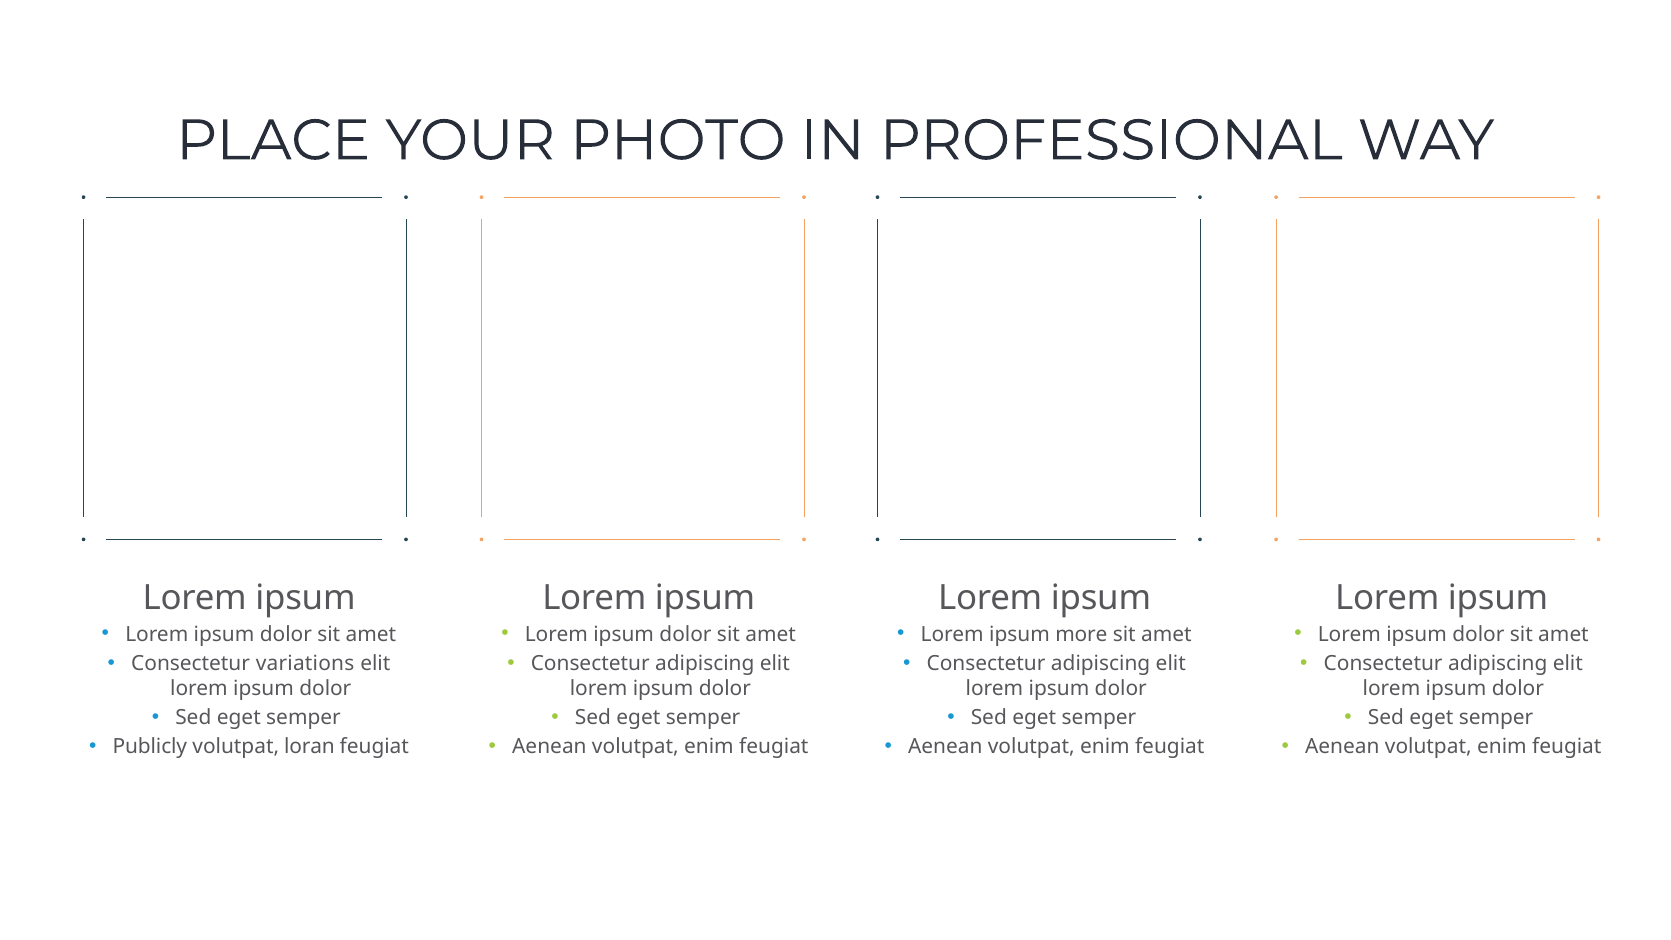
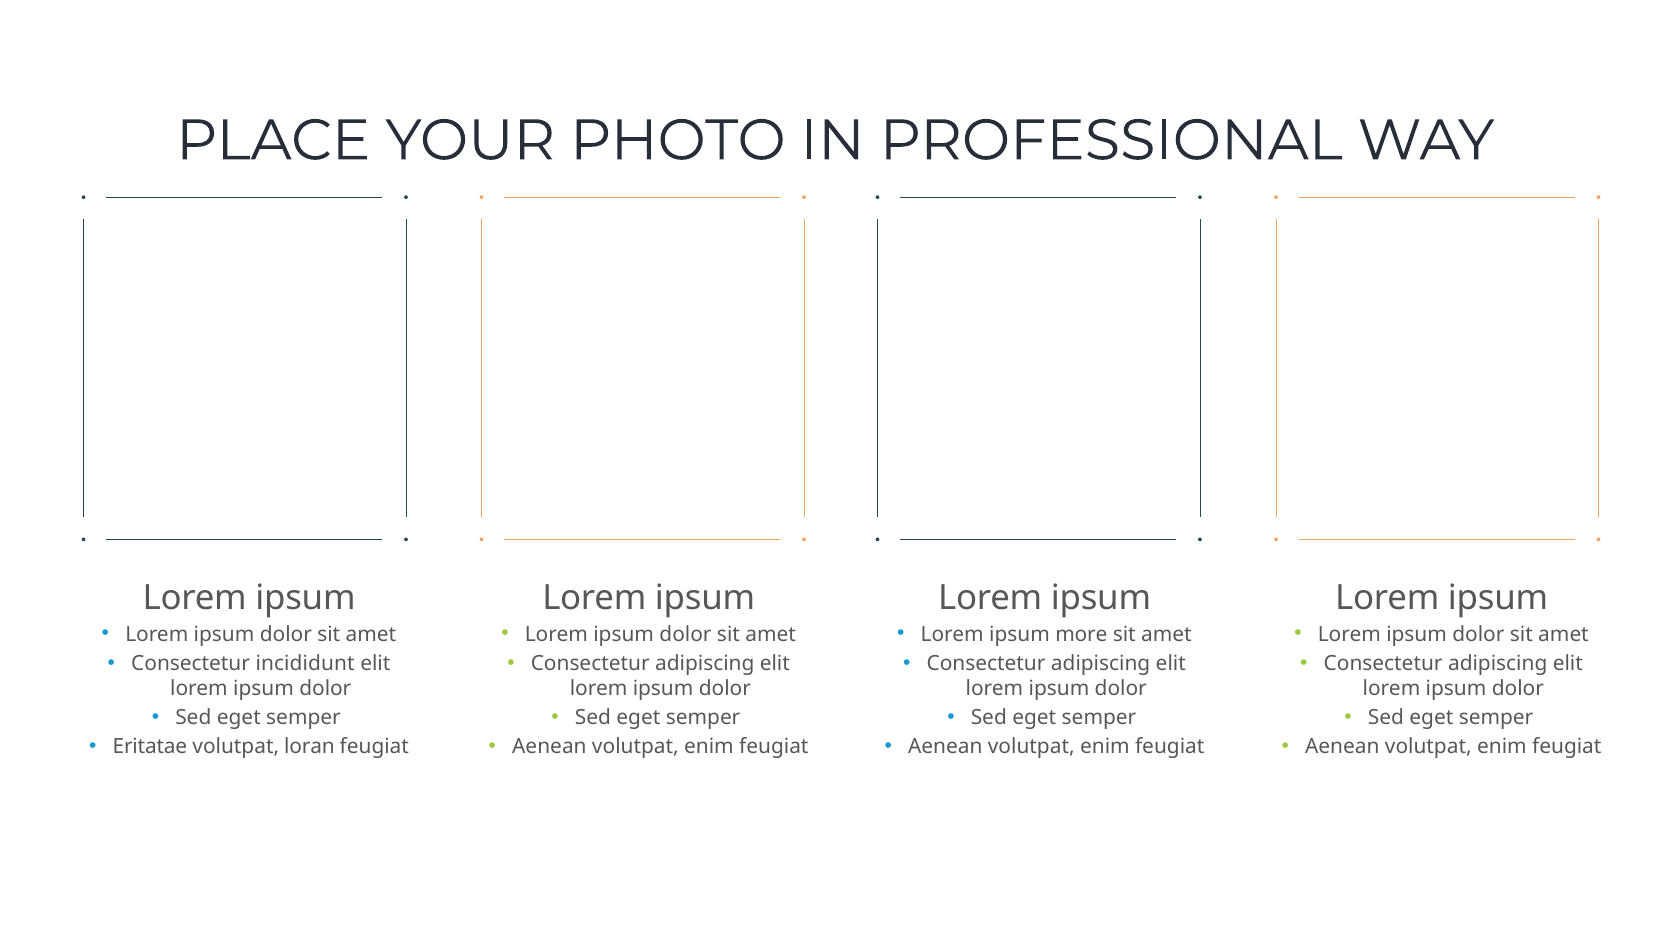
variations: variations -> incididunt
Publicly: Publicly -> Eritatae
